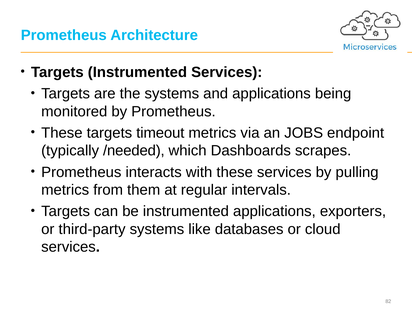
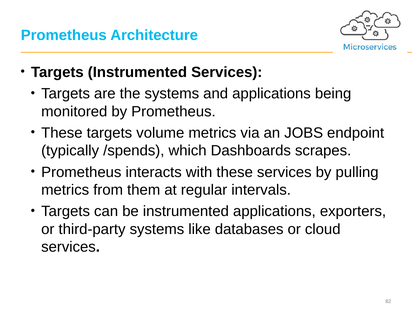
timeout: timeout -> volume
/needed: /needed -> /spends
